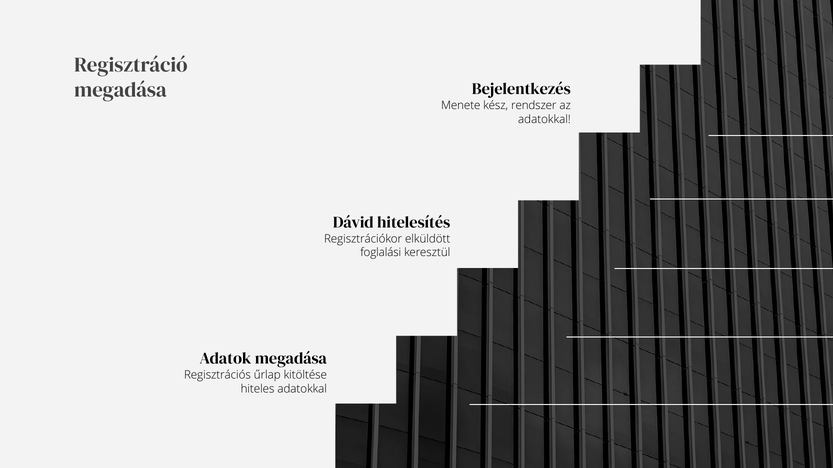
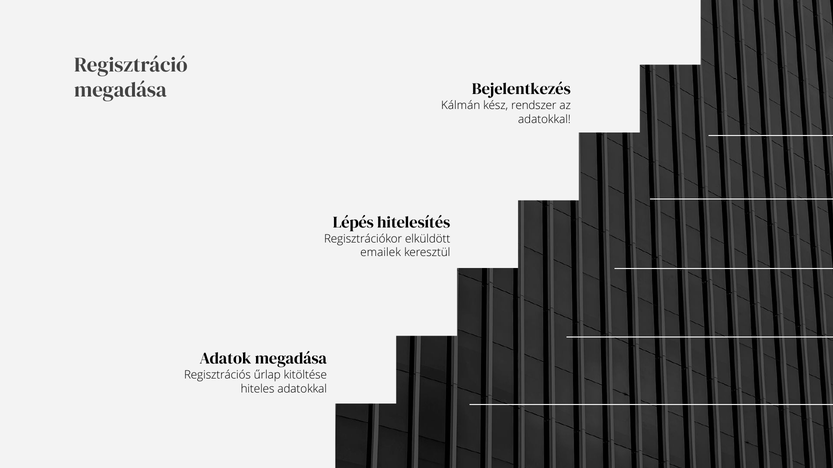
Menete: Menete -> Kálmán
Dávid: Dávid -> Lépés
foglalási: foglalási -> emailek
